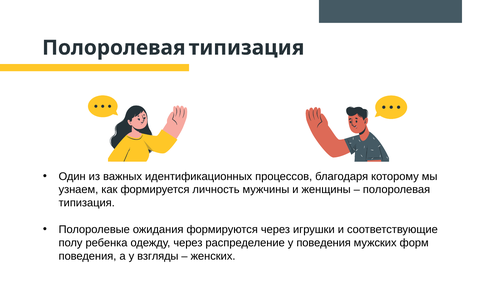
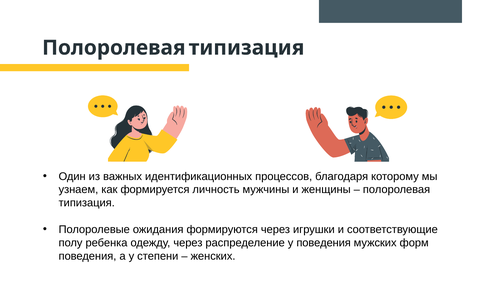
взгляды: взгляды -> степени
